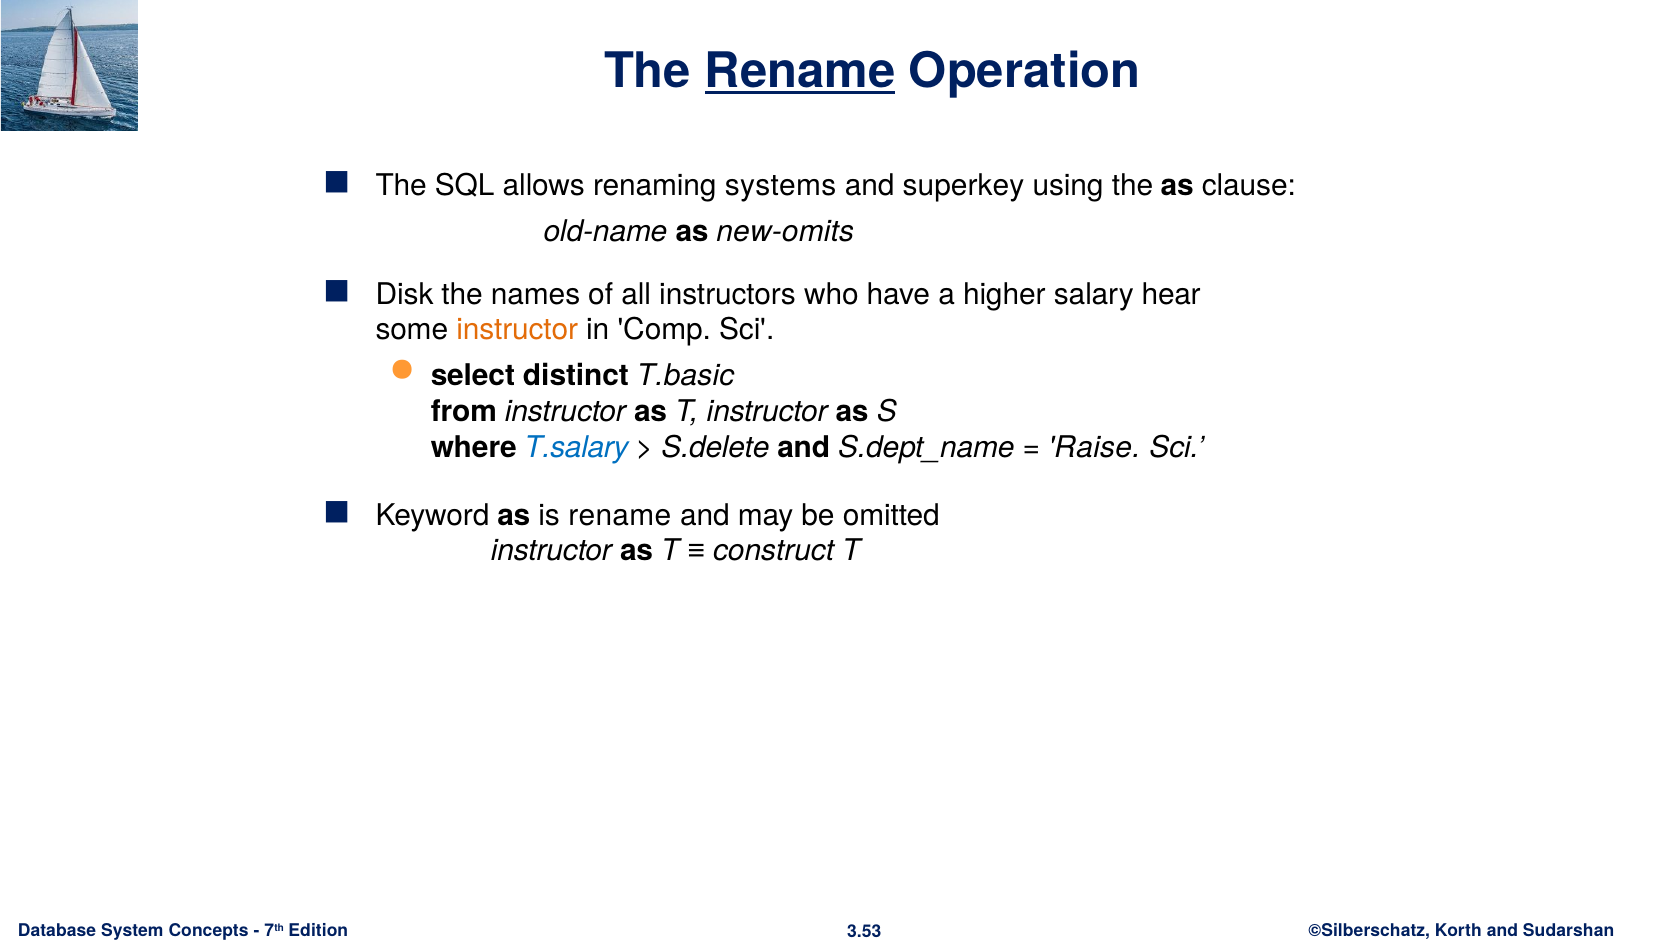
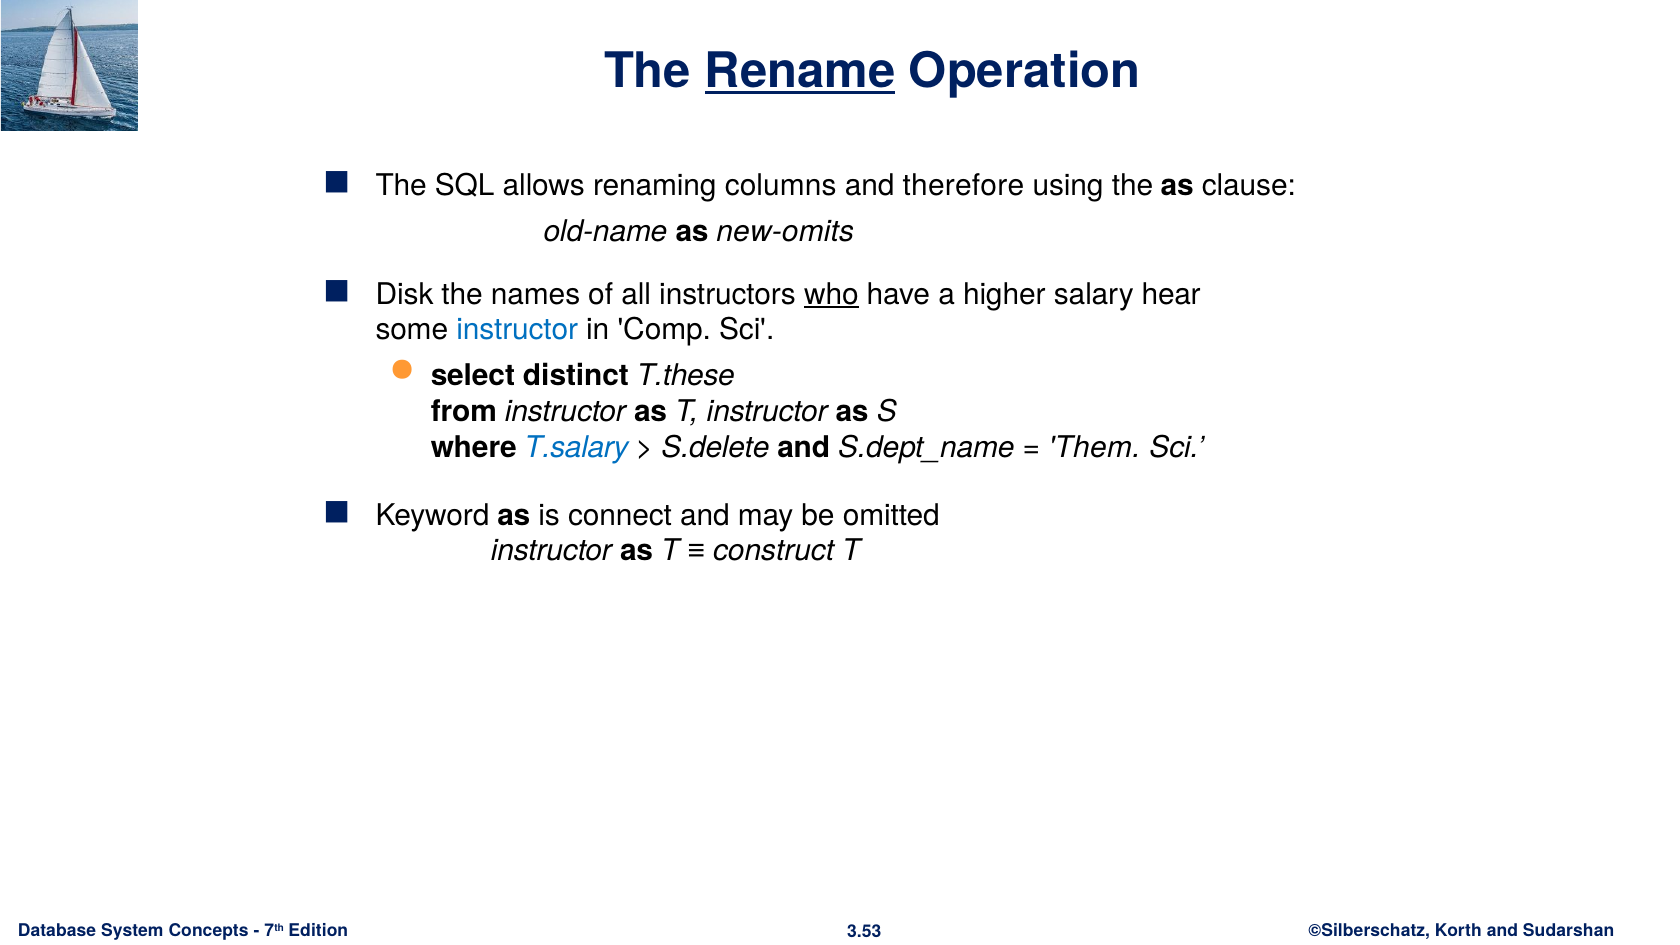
systems: systems -> columns
superkey: superkey -> therefore
who underline: none -> present
instructor at (517, 330) colour: orange -> blue
T.basic: T.basic -> T.these
Raise: Raise -> Them
is rename: rename -> connect
